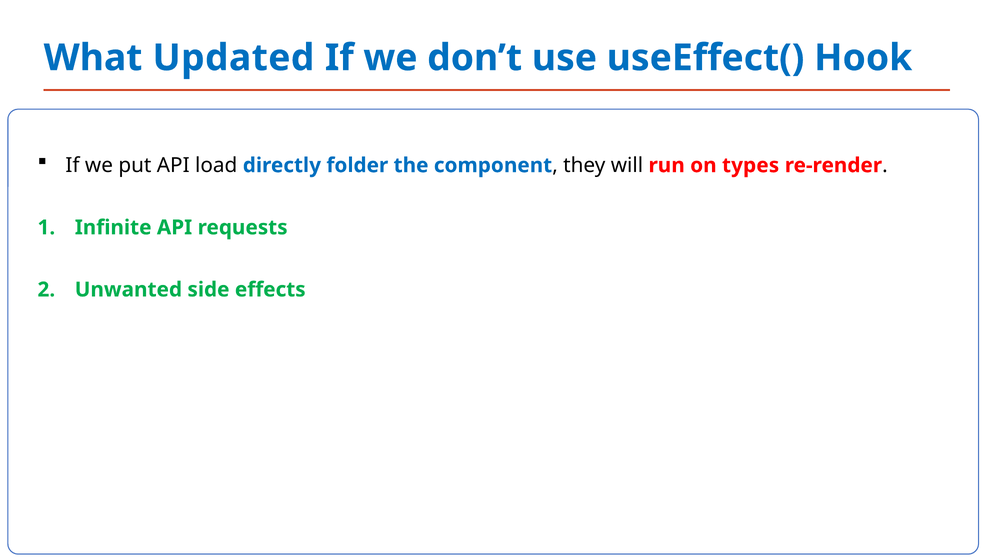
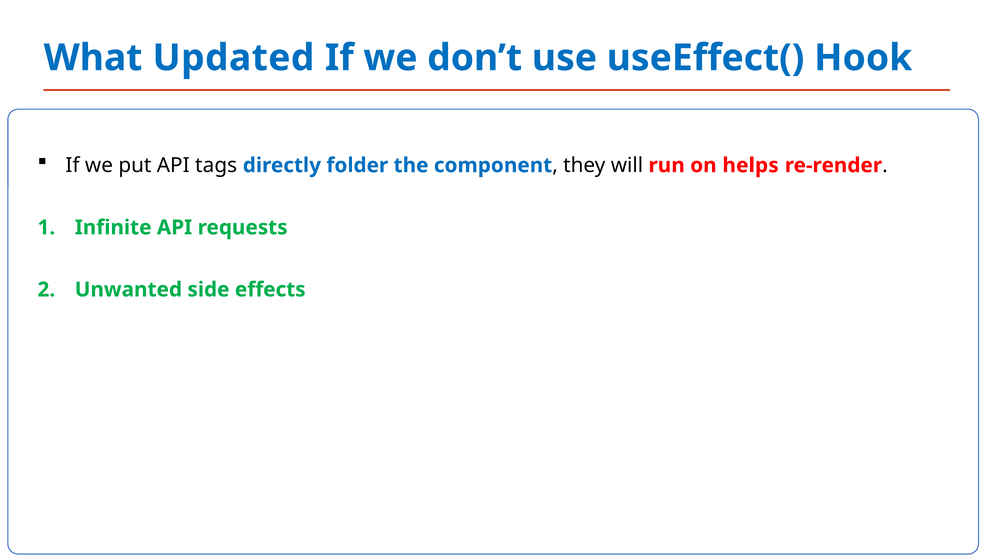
load: load -> tags
types: types -> helps
